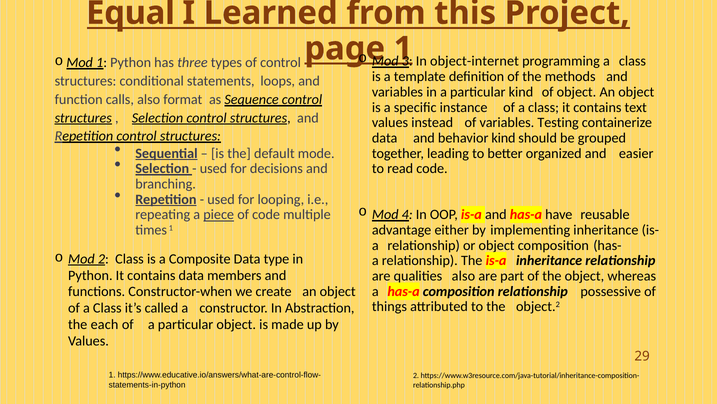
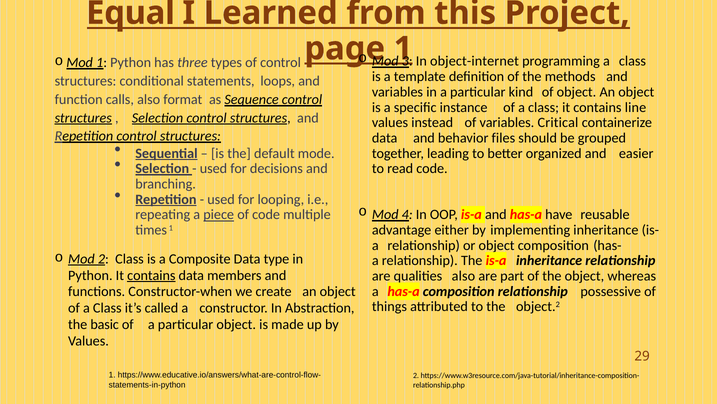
text: text -> line
Testing: Testing -> Critical
behavior kind: kind -> files
contains at (151, 275) underline: none -> present
each: each -> basic
